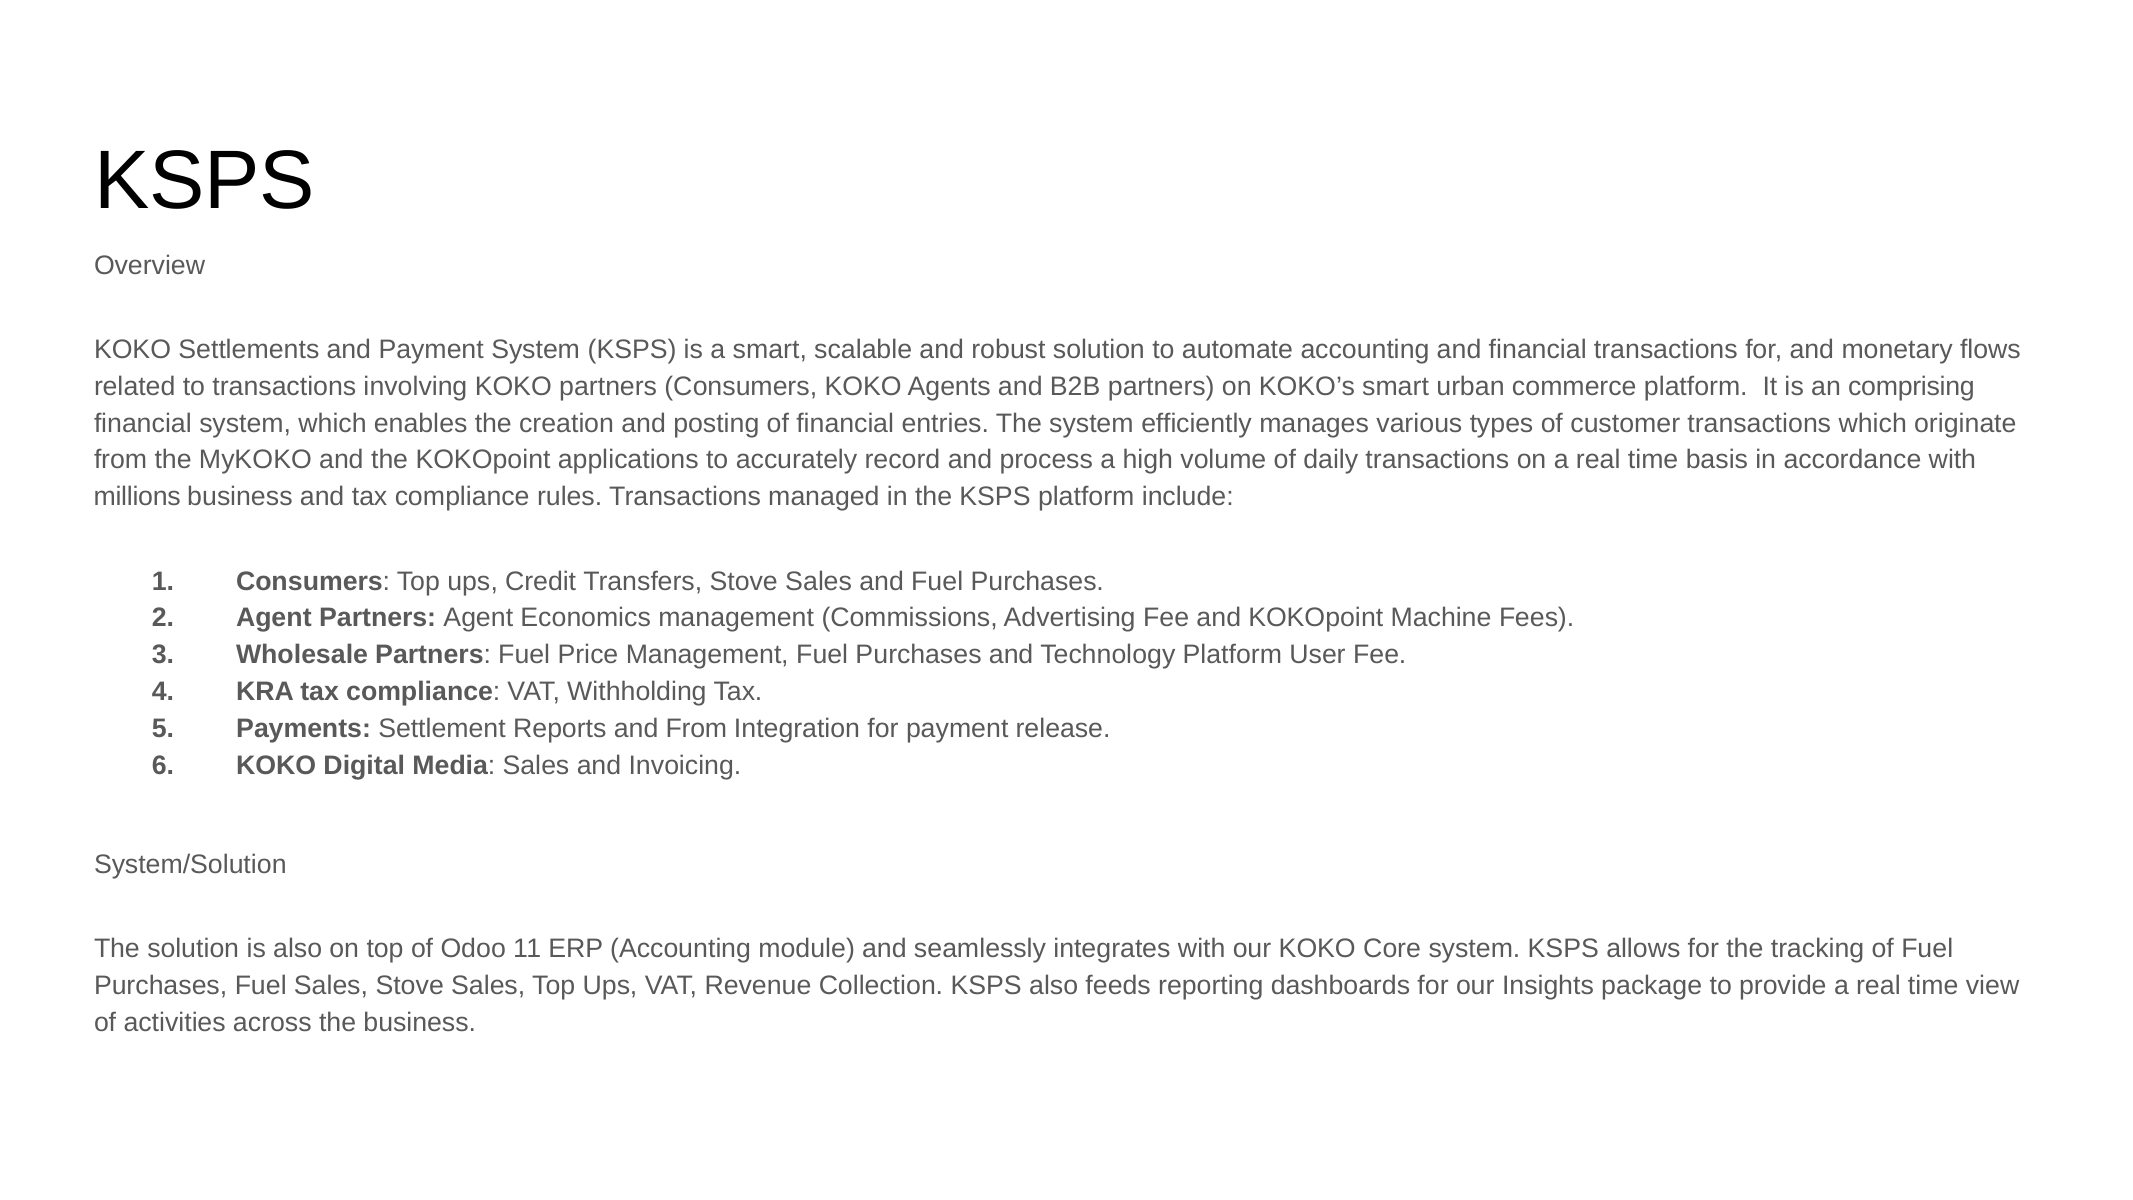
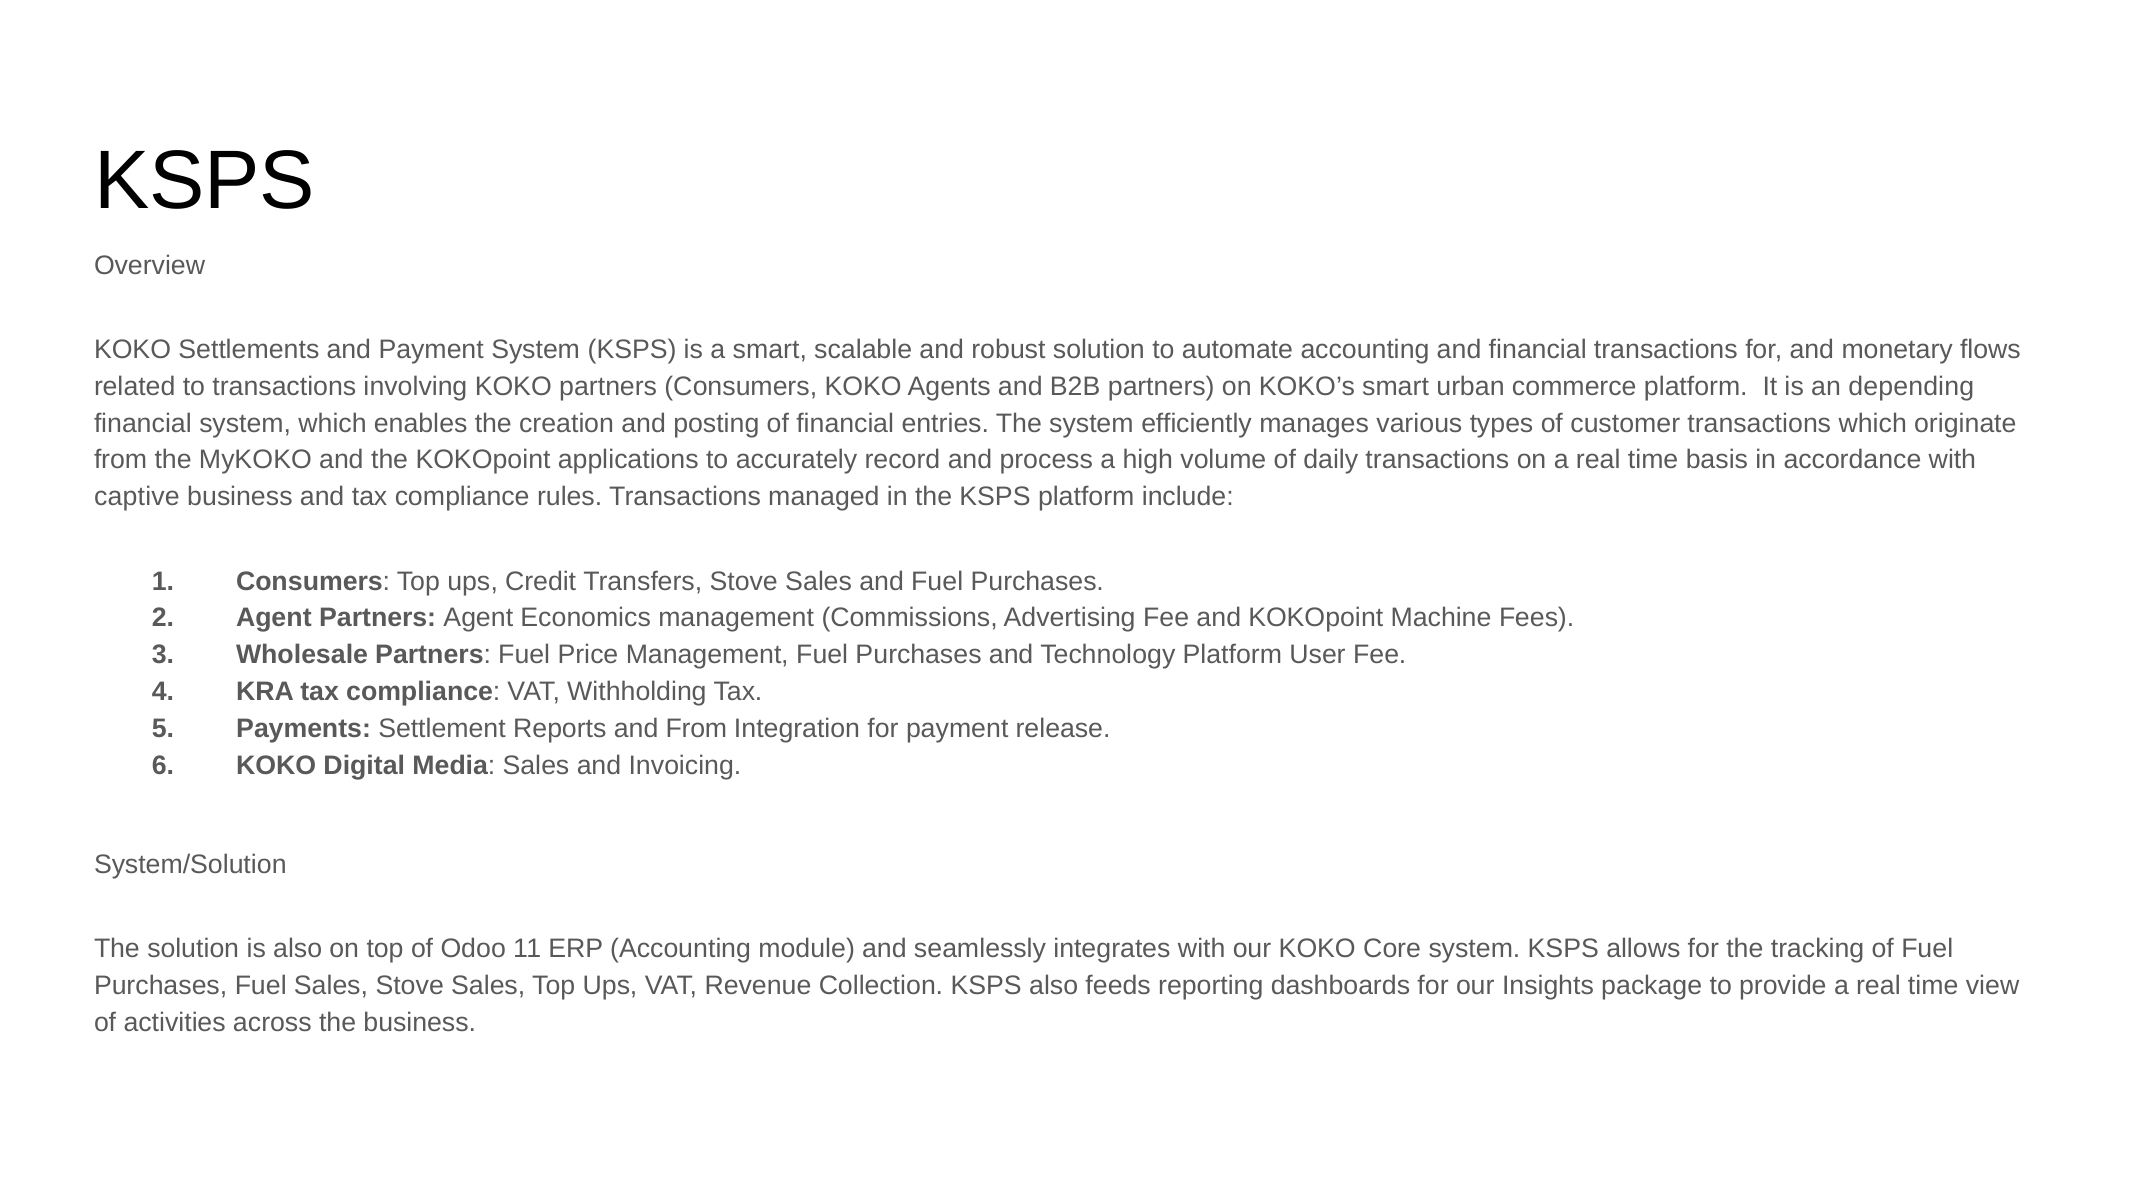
comprising: comprising -> depending
millions: millions -> captive
